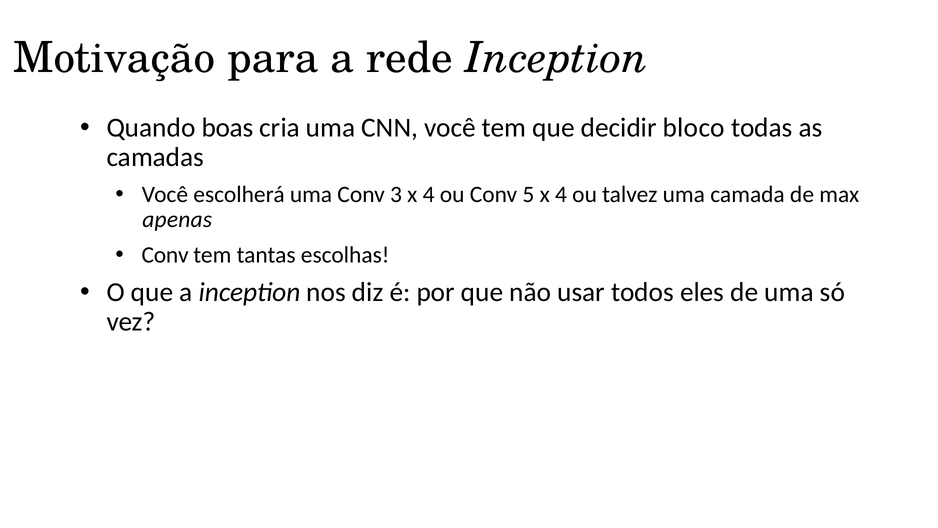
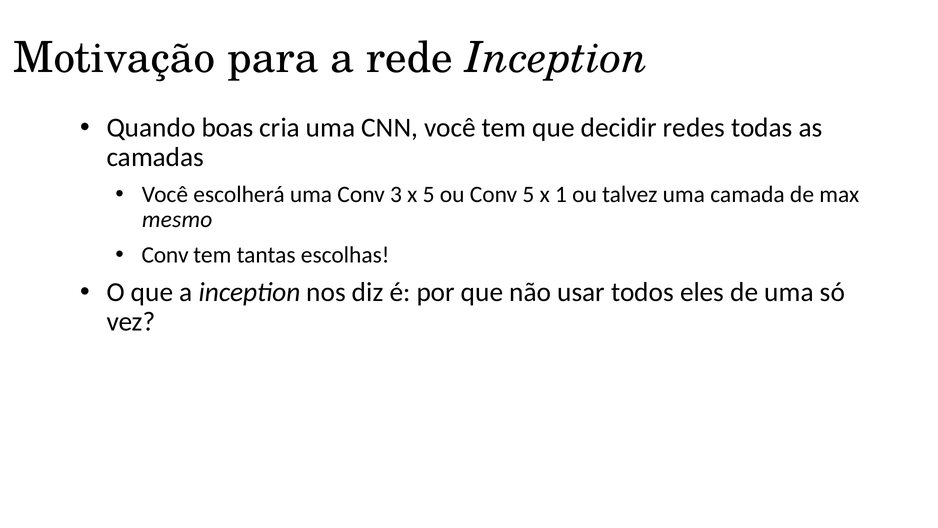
bloco: bloco -> redes
3 x 4: 4 -> 5
5 x 4: 4 -> 1
apenas: apenas -> mesmo
